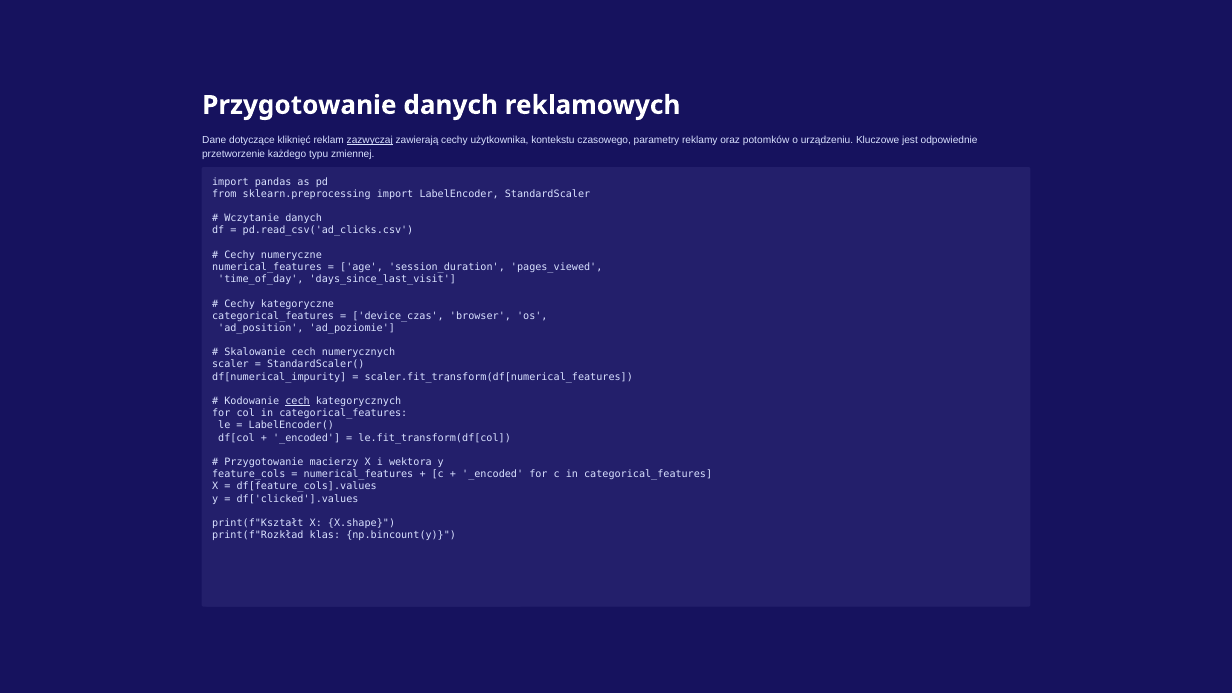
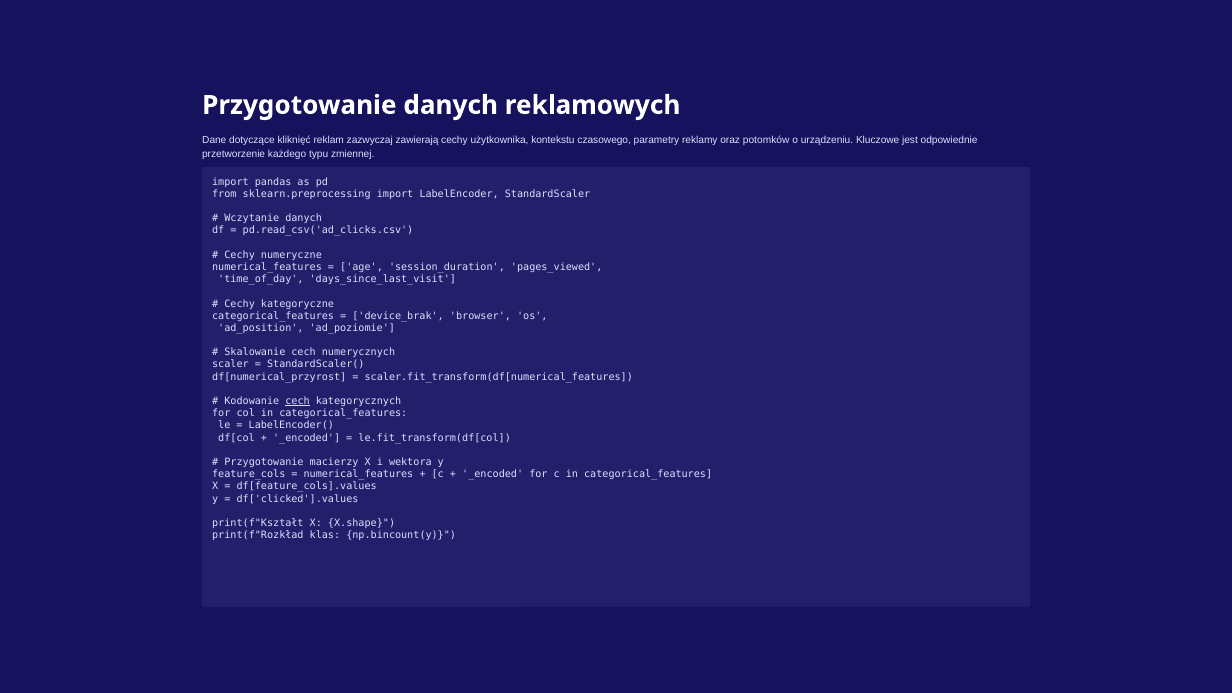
zazwyczaj underline: present -> none
device_czas: device_czas -> device_brak
df[numerical_impurity: df[numerical_impurity -> df[numerical_przyrost
